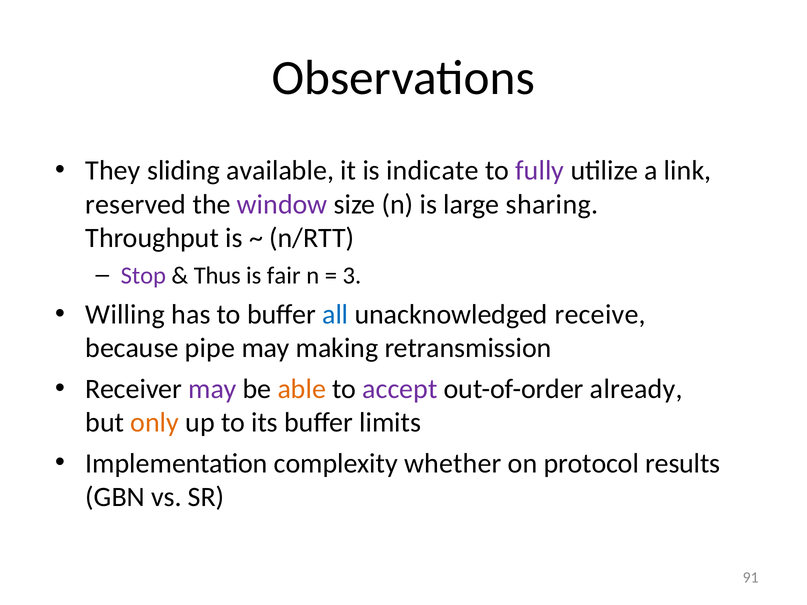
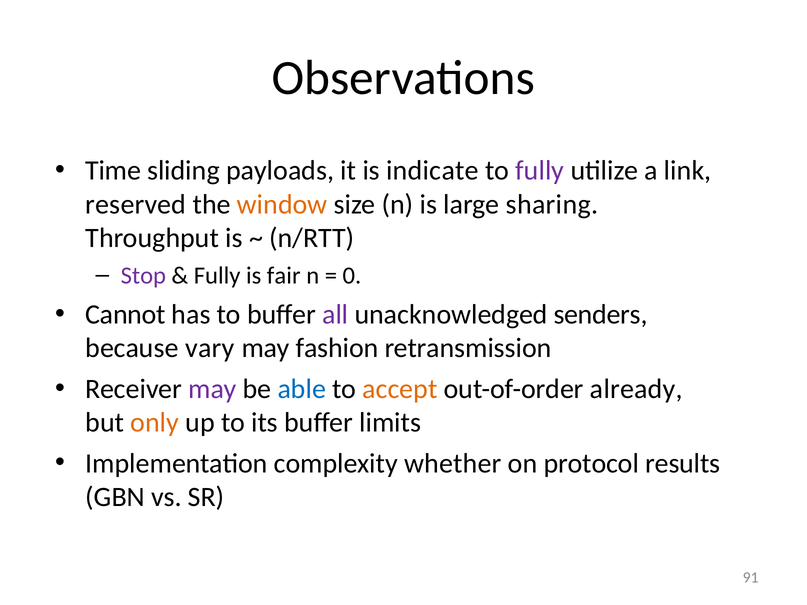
They: They -> Time
available: available -> payloads
window colour: purple -> orange
Thus at (217, 276): Thus -> Fully
3: 3 -> 0
Willing: Willing -> Cannot
all colour: blue -> purple
receive: receive -> senders
pipe: pipe -> vary
making: making -> fashion
able colour: orange -> blue
accept colour: purple -> orange
